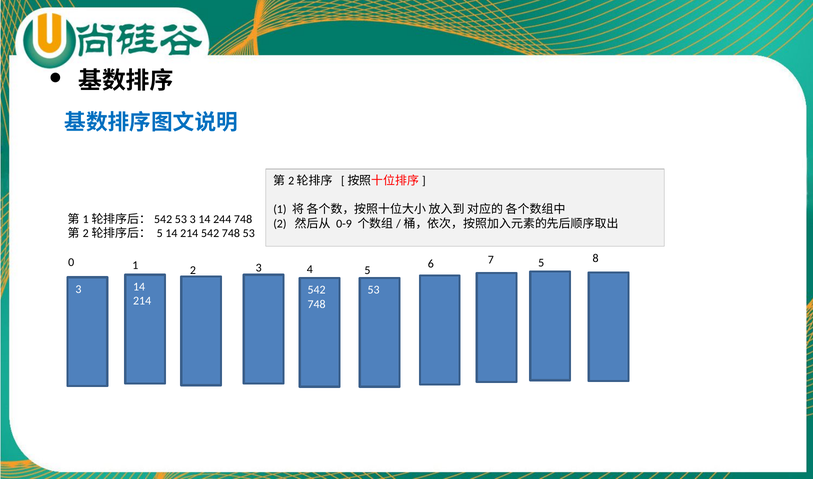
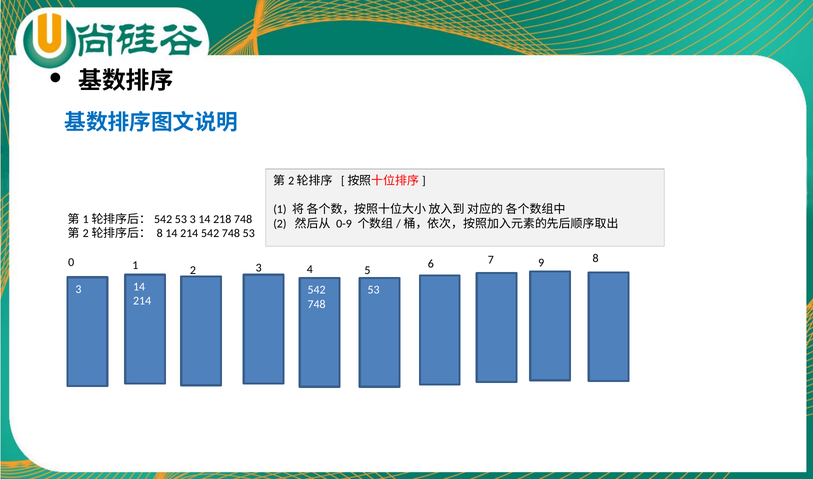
244: 244 -> 218
5 at (160, 233): 5 -> 8
7 5: 5 -> 9
